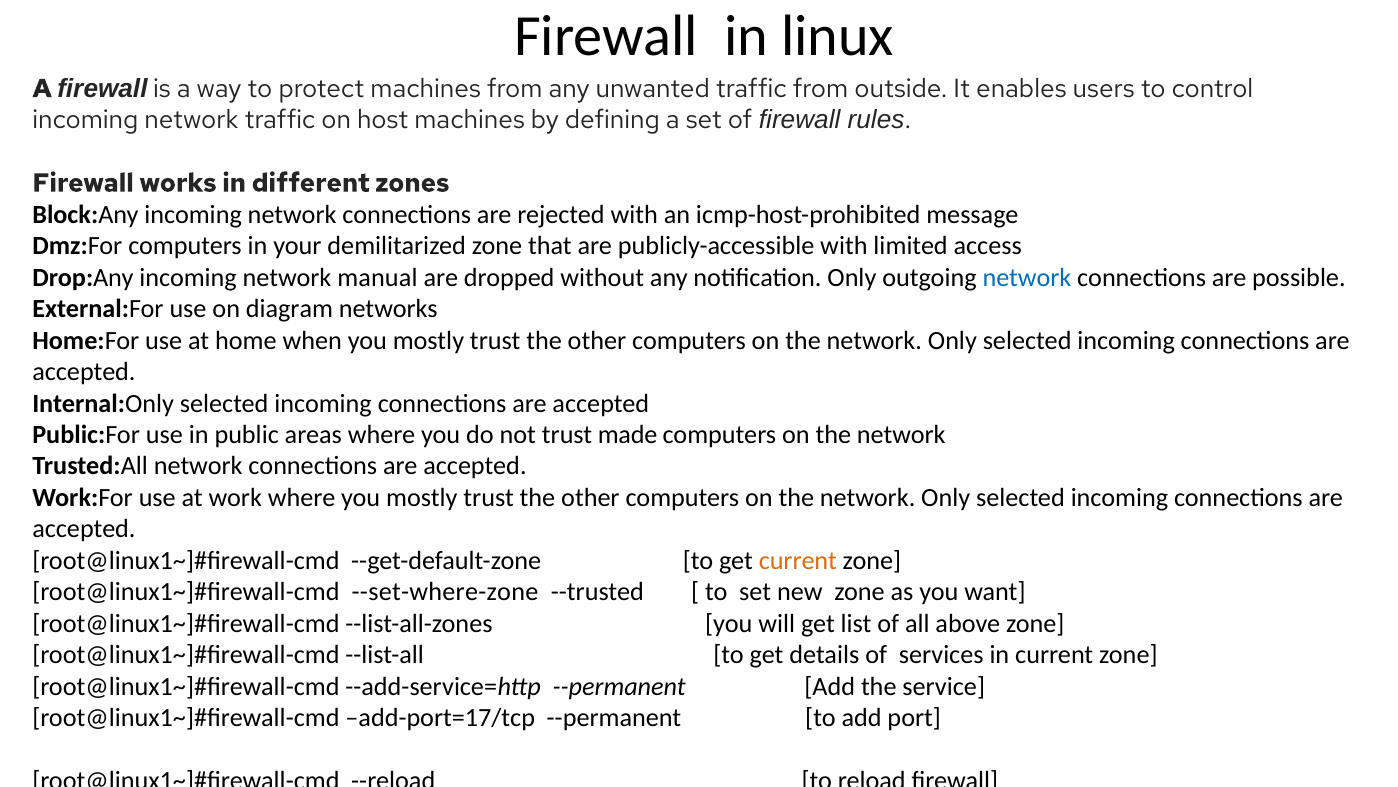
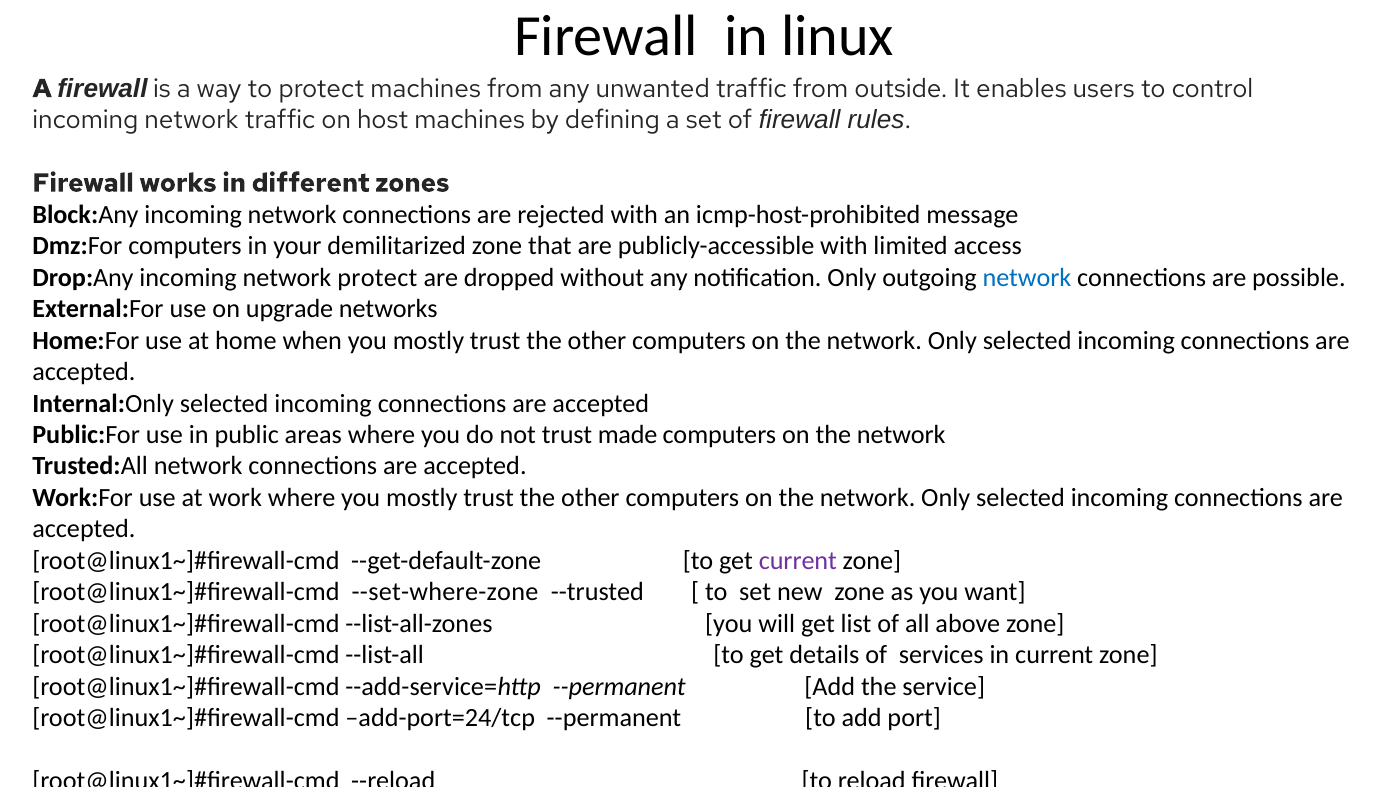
network manual: manual -> protect
diagram: diagram -> upgrade
current at (798, 560) colour: orange -> purple
add-port=17/tcp: add-port=17/tcp -> add-port=24/tcp
